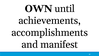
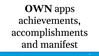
until: until -> apps
